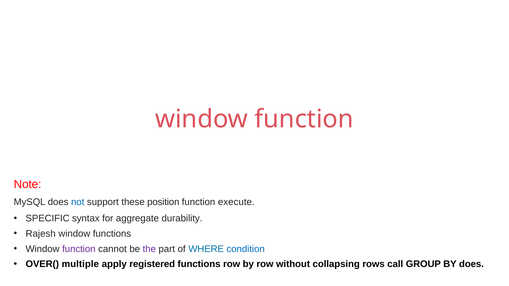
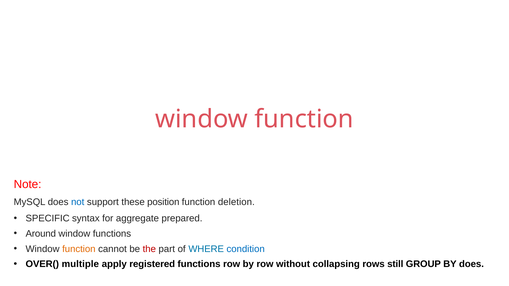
execute: execute -> deletion
durability: durability -> prepared
Rajesh: Rajesh -> Around
function at (79, 249) colour: purple -> orange
the colour: purple -> red
call: call -> still
